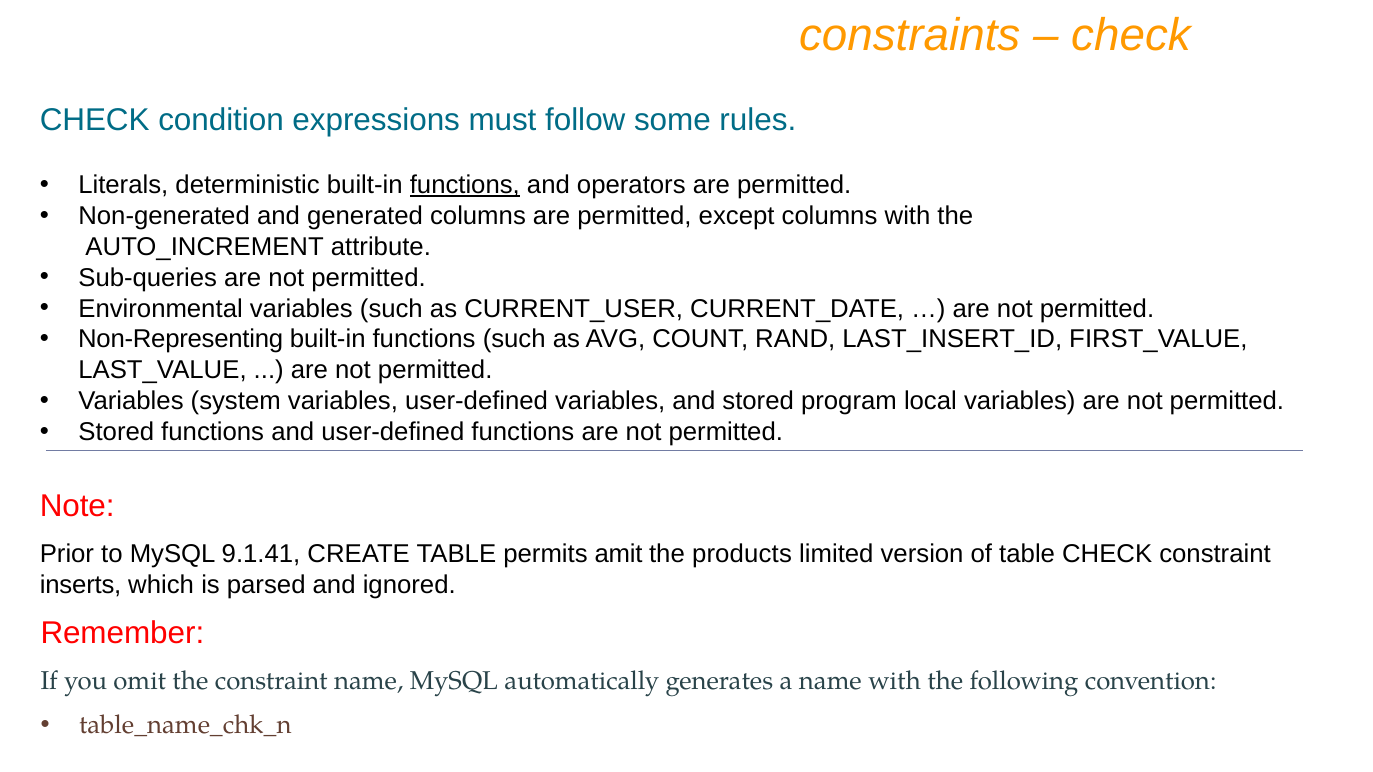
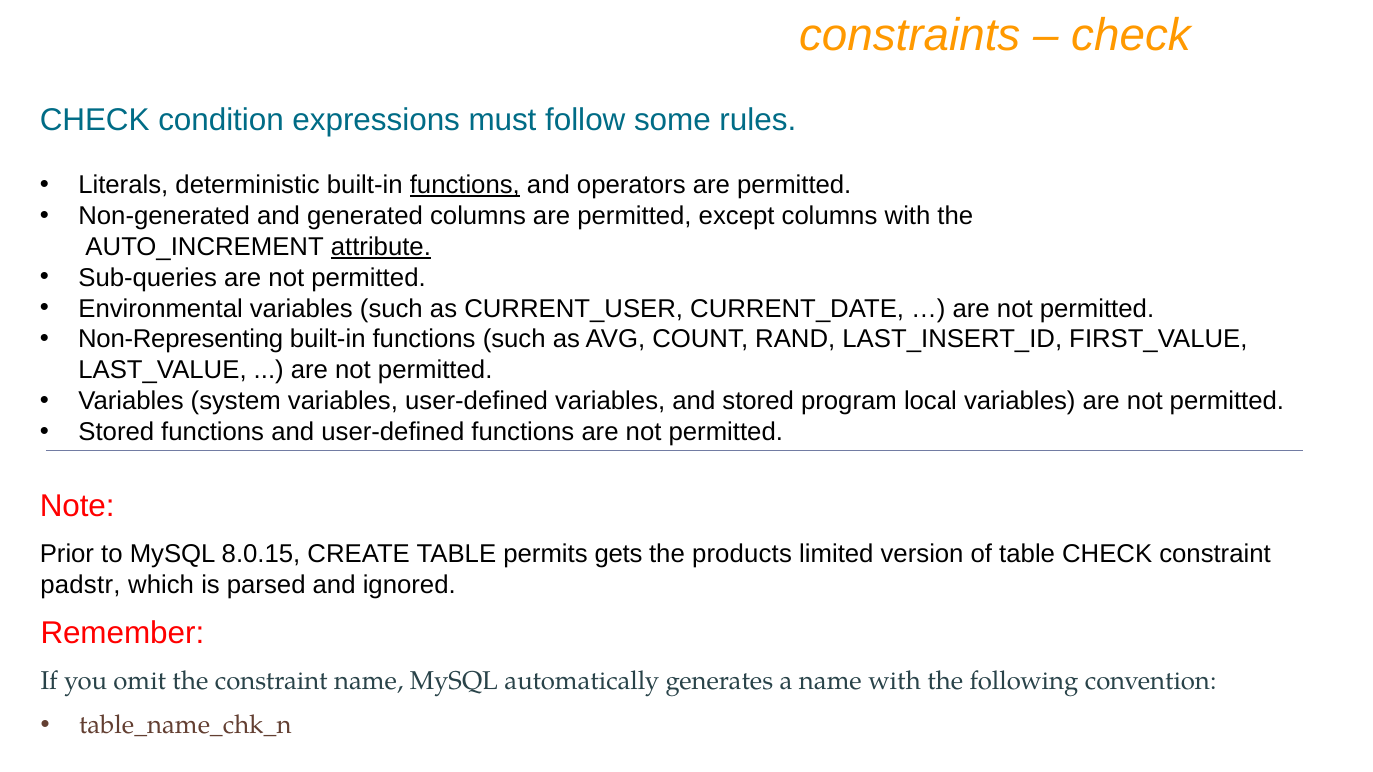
attribute underline: none -> present
9.1.41: 9.1.41 -> 8.0.15
amit: amit -> gets
inserts: inserts -> padstr
